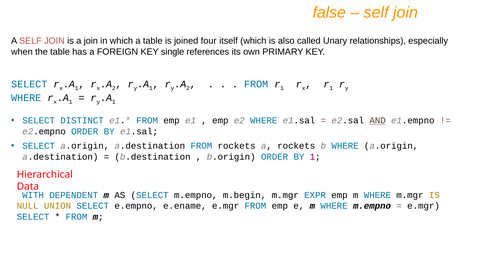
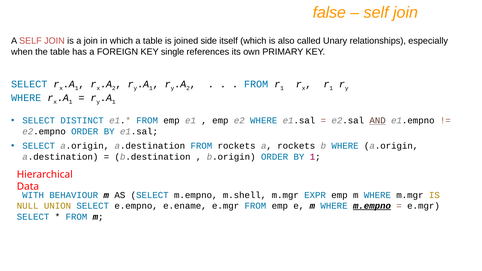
four: four -> side
DEPENDENT: DEPENDENT -> BEHAVIOUR
m.begin: m.begin -> m.shell
m.empno at (372, 206) underline: none -> present
